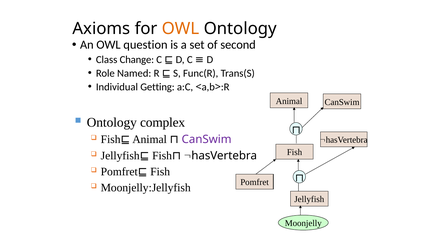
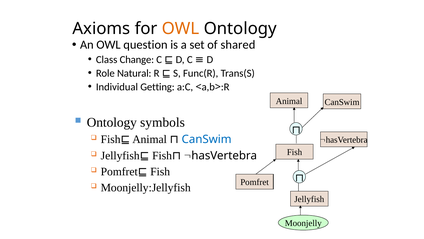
second: second -> shared
Named: Named -> Natural
complex: complex -> symbols
CanSwim at (207, 139) colour: purple -> blue
